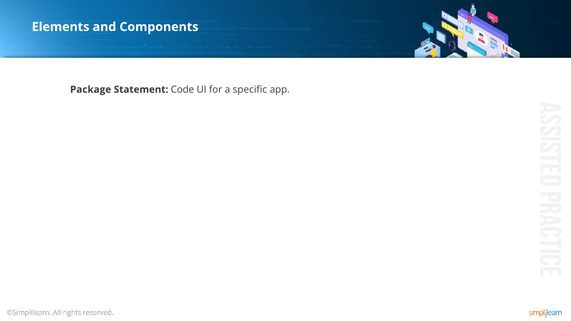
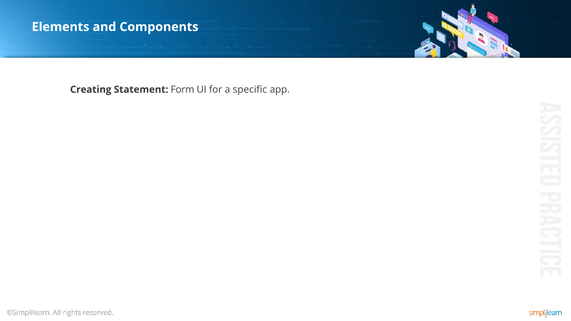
Package: Package -> Creating
Code: Code -> Form
